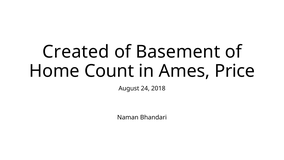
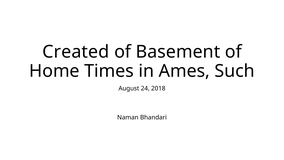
Count: Count -> Times
Price: Price -> Such
